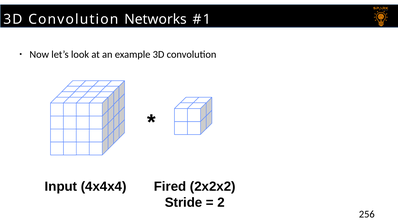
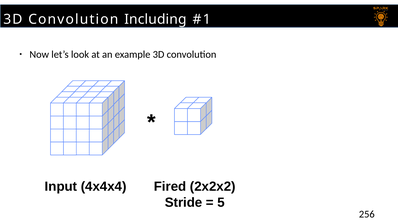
Networks: Networks -> Including
2: 2 -> 5
